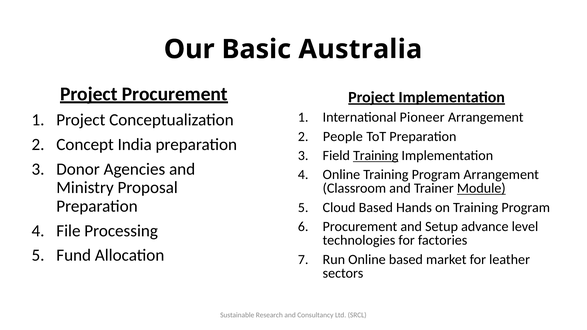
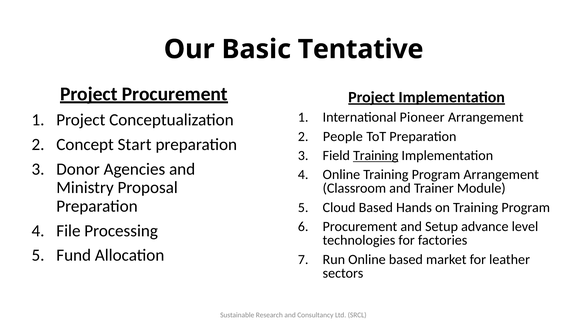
Australia: Australia -> Tentative
India: India -> Start
Module underline: present -> none
